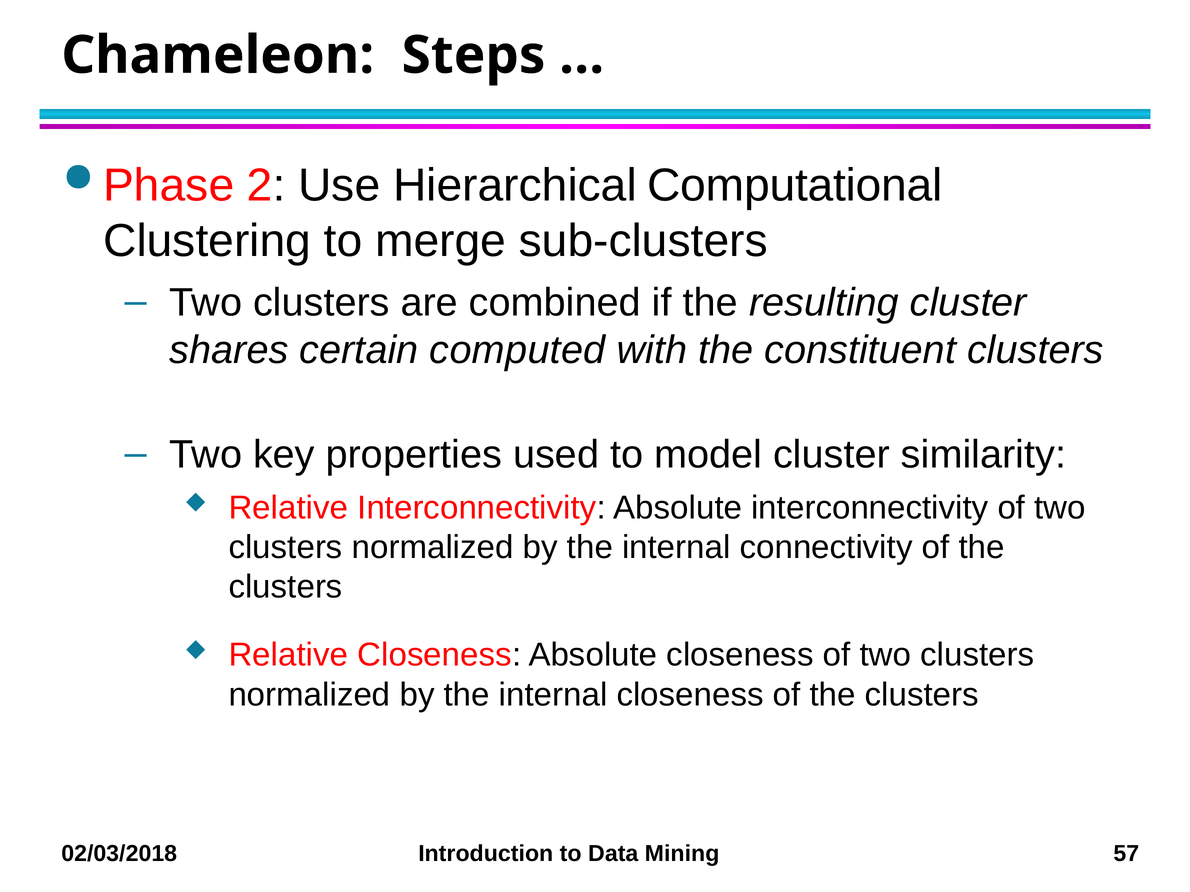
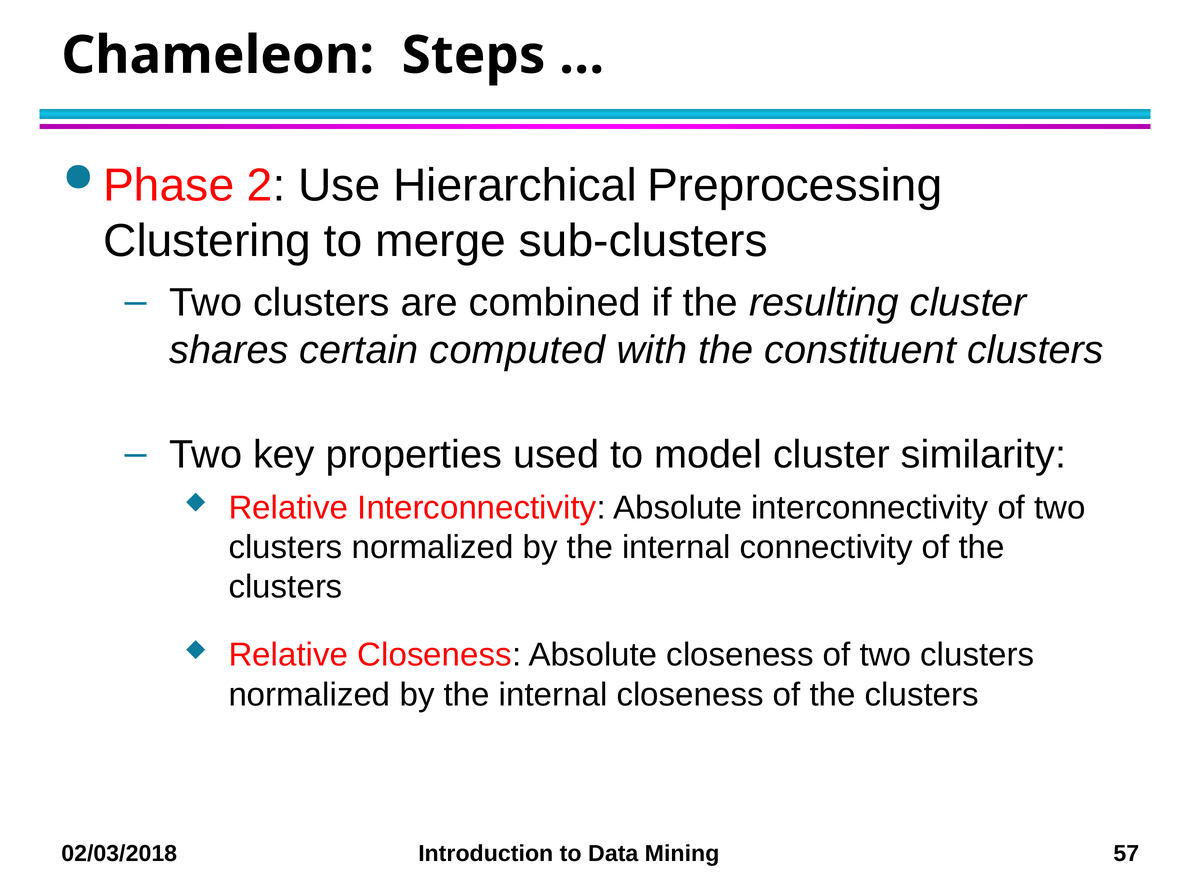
Computational: Computational -> Preprocessing
